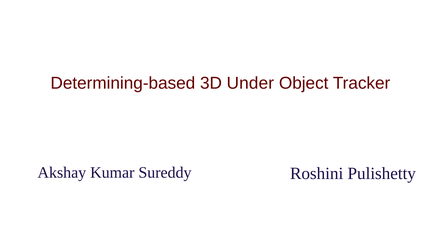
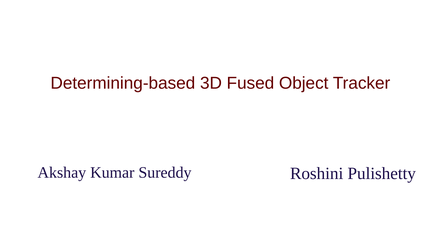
Under: Under -> Fused
